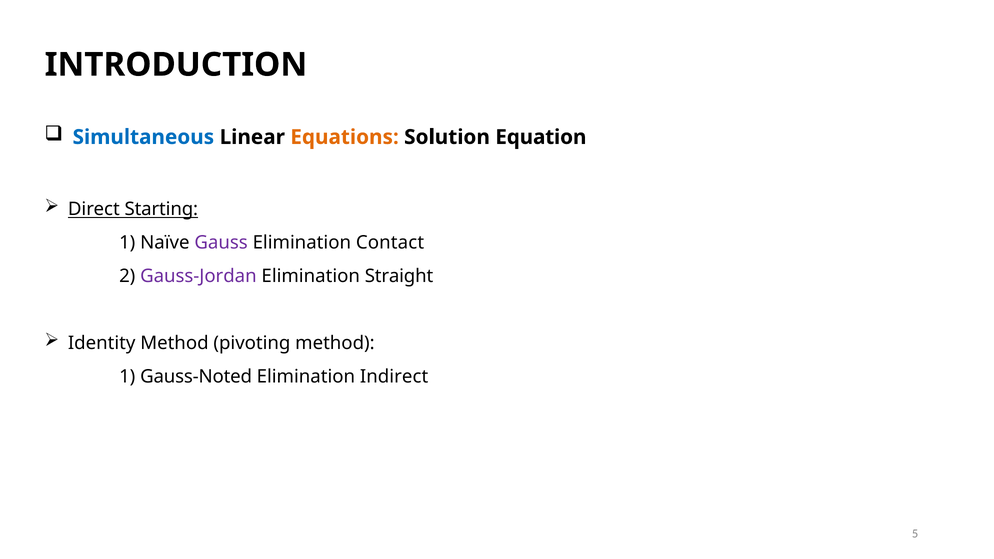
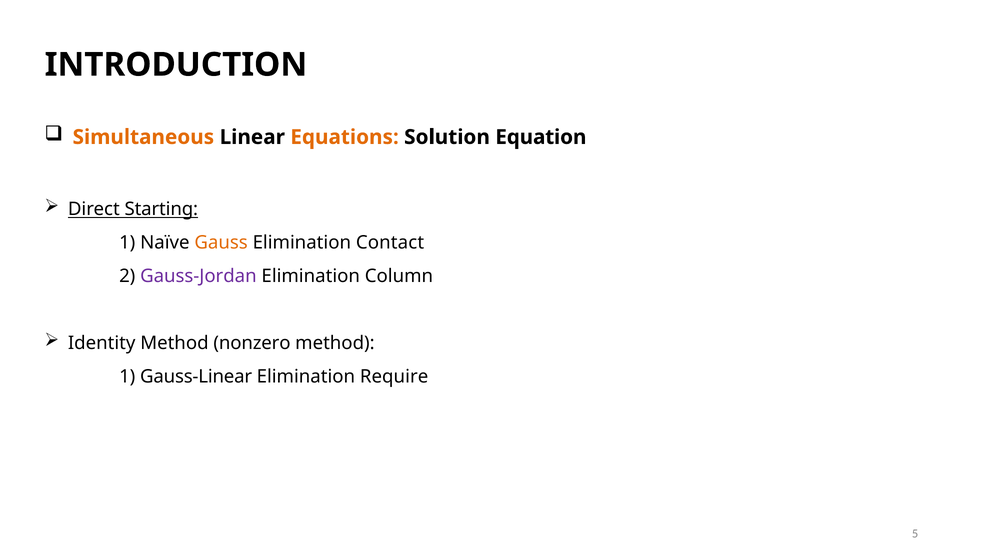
Simultaneous colour: blue -> orange
Gauss colour: purple -> orange
Straight: Straight -> Column
pivoting: pivoting -> nonzero
Gauss-Noted: Gauss-Noted -> Gauss-Linear
Indirect: Indirect -> Require
